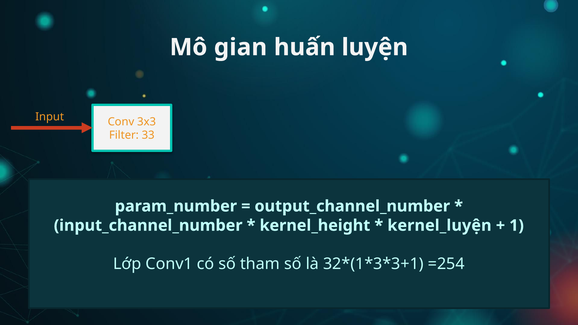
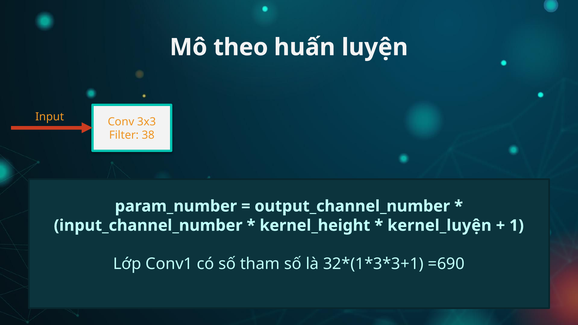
gian: gian -> theo
33: 33 -> 38
=254: =254 -> =690
